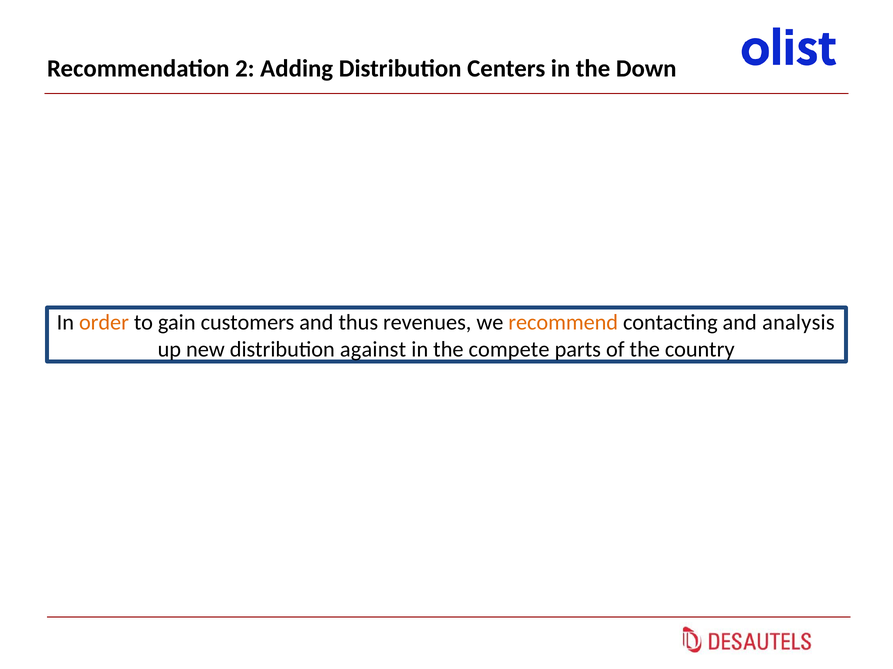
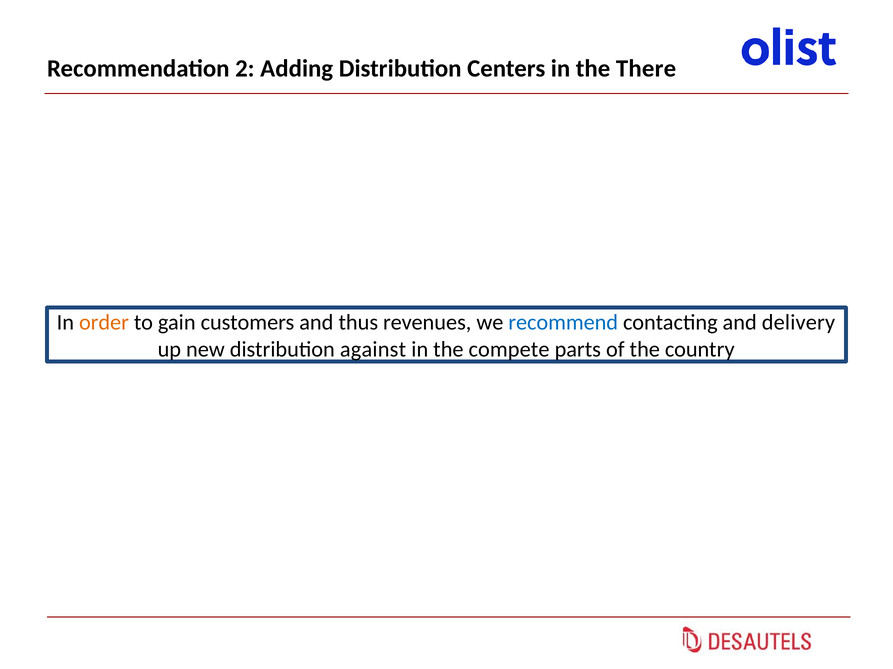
Down: Down -> There
recommend colour: orange -> blue
analysis: analysis -> delivery
